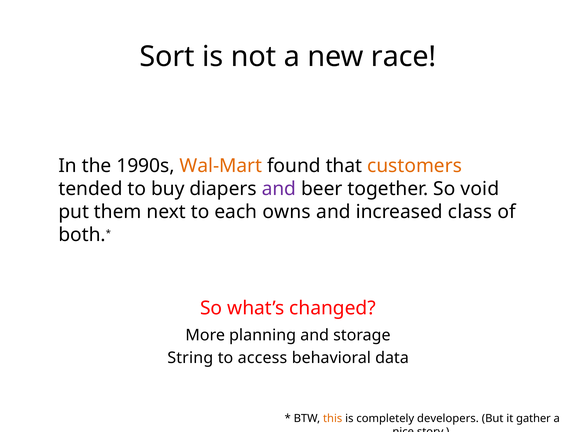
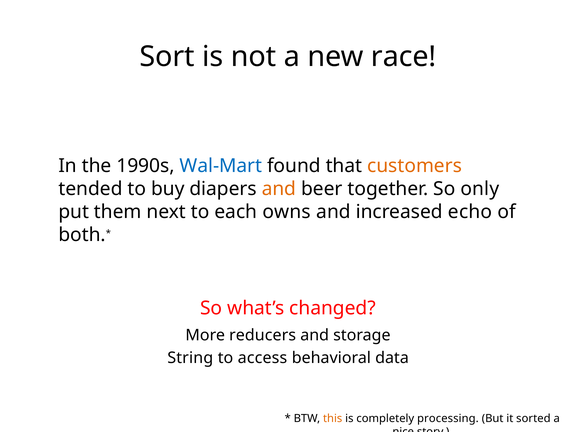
Wal-Mart colour: orange -> blue
and at (279, 189) colour: purple -> orange
void: void -> only
class: class -> echo
planning: planning -> reducers
developers: developers -> processing
gather: gather -> sorted
